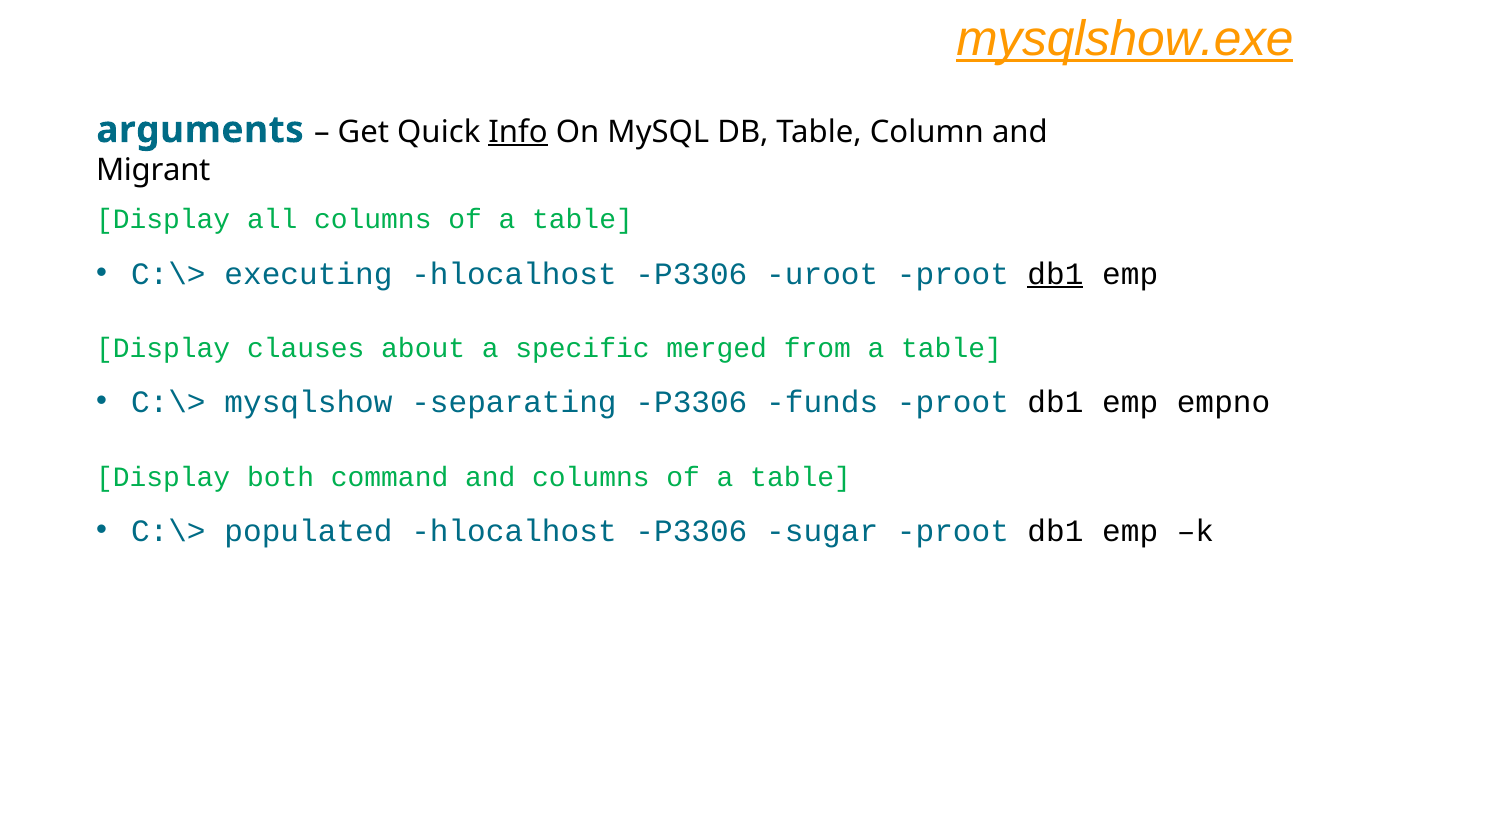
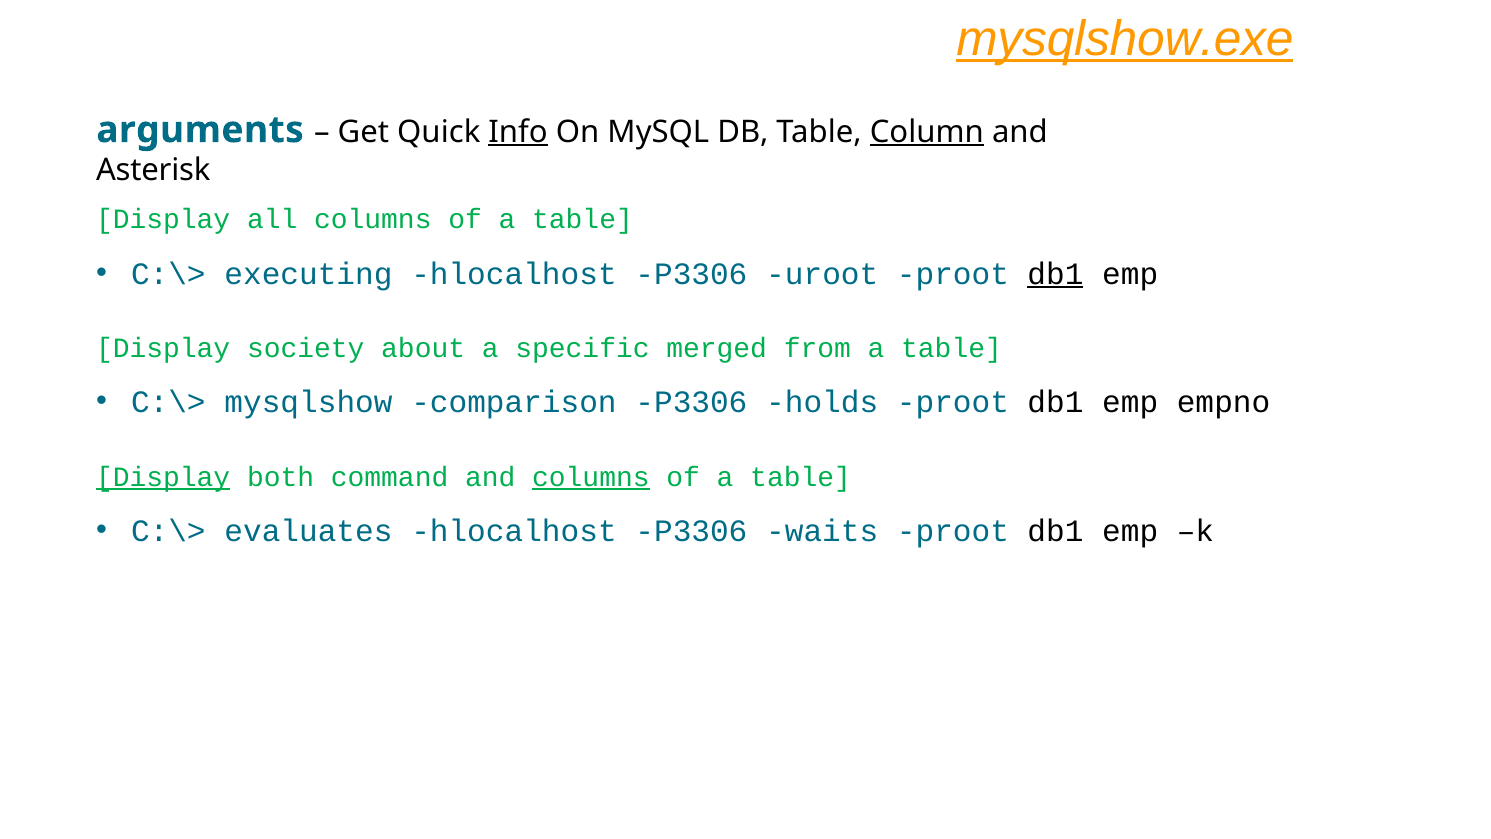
Column underline: none -> present
Migrant: Migrant -> Asterisk
clauses: clauses -> society
separating: separating -> comparison
funds: funds -> holds
Display at (163, 477) underline: none -> present
columns at (591, 477) underline: none -> present
populated: populated -> evaluates
sugar: sugar -> waits
